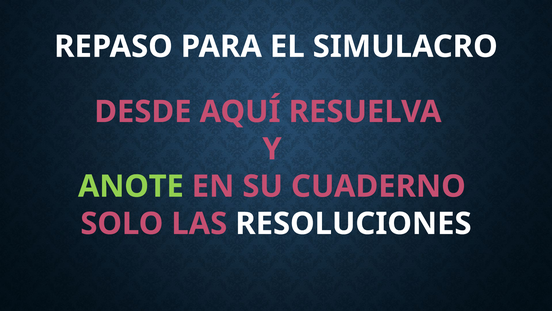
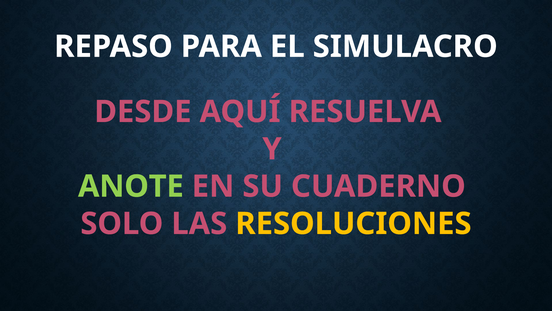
RESOLUCIONES colour: white -> yellow
